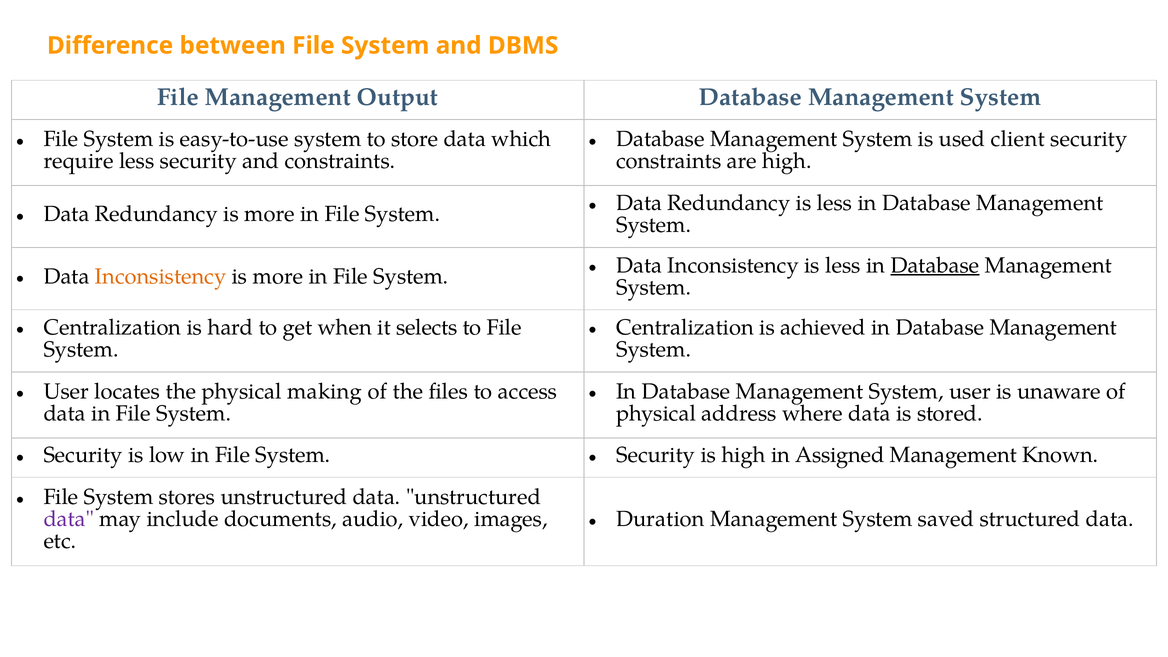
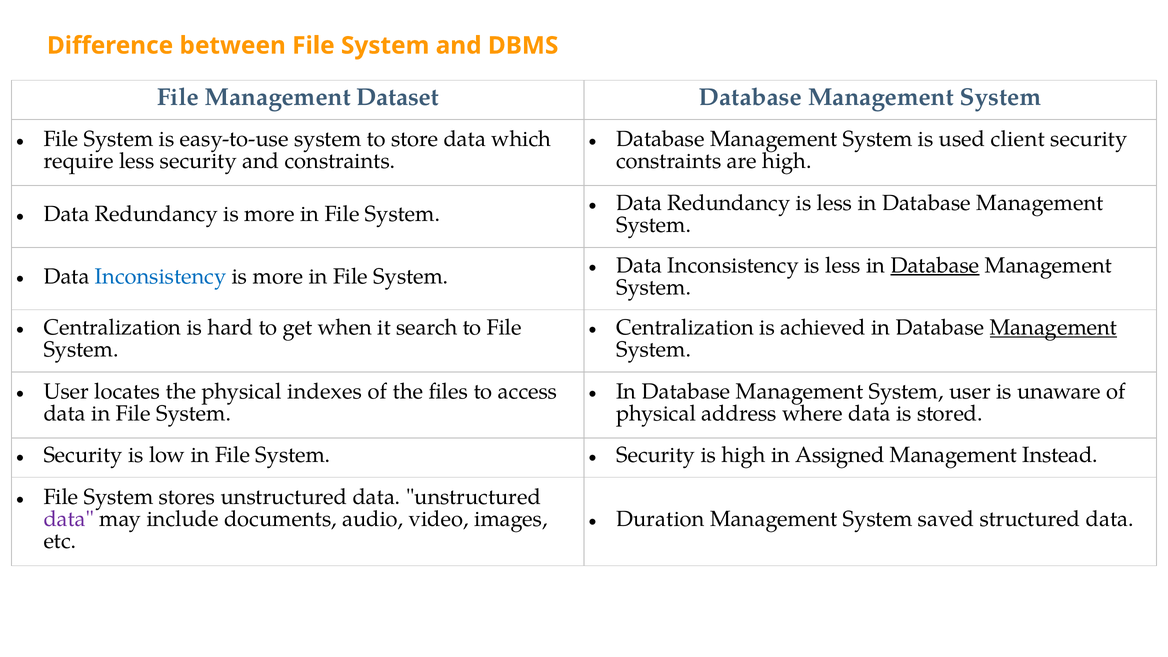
Output: Output -> Dataset
Inconsistency at (161, 276) colour: orange -> blue
selects: selects -> search
Management at (1053, 328) underline: none -> present
making: making -> indexes
Known: Known -> Instead
